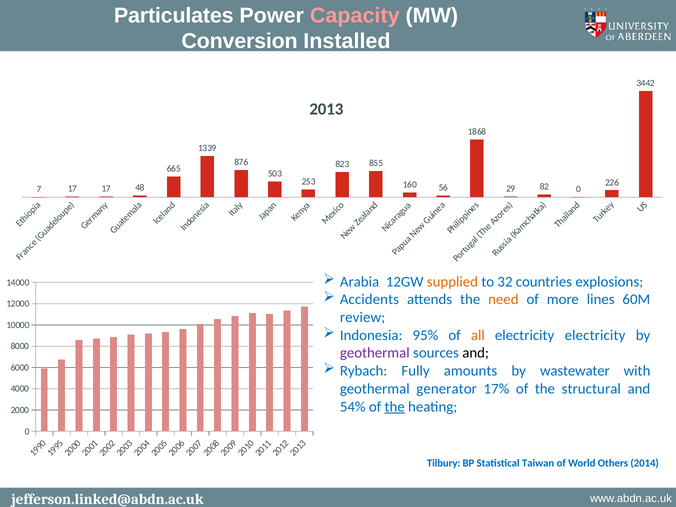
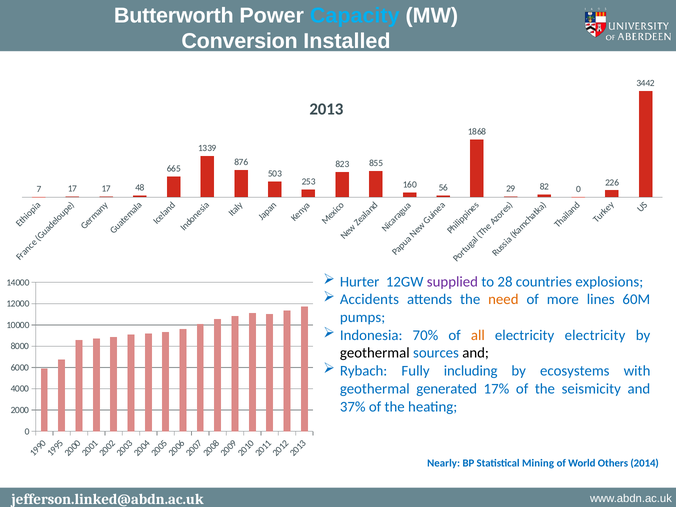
Particulates: Particulates -> Butterworth
Capacity colour: pink -> light blue
Arabia: Arabia -> Hurter
supplied colour: orange -> purple
32: 32 -> 28
review: review -> pumps
95%: 95% -> 70%
geothermal at (375, 353) colour: purple -> black
amounts: amounts -> including
wastewater: wastewater -> ecosystems
generator: generator -> generated
structural: structural -> seismicity
54%: 54% -> 37%
the at (395, 407) underline: present -> none
Tilbury: Tilbury -> Nearly
Taiwan: Taiwan -> Mining
